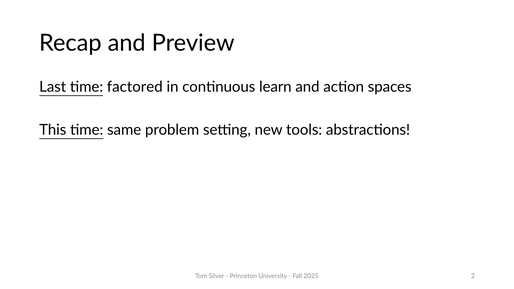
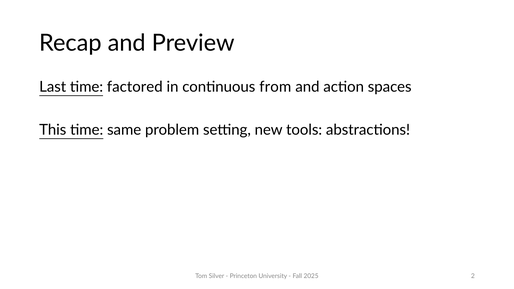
learn: learn -> from
